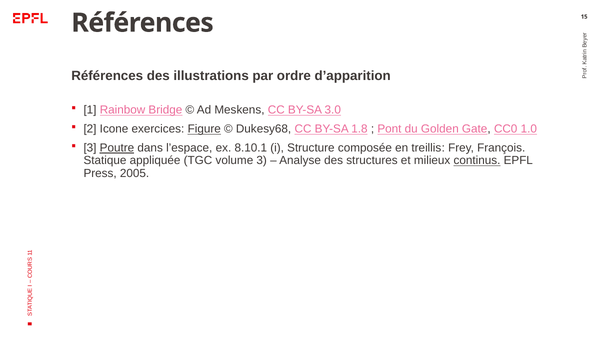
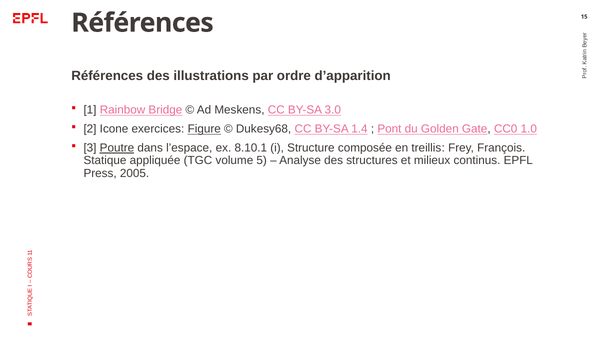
1.8: 1.8 -> 1.4
volume 3: 3 -> 5
continus underline: present -> none
